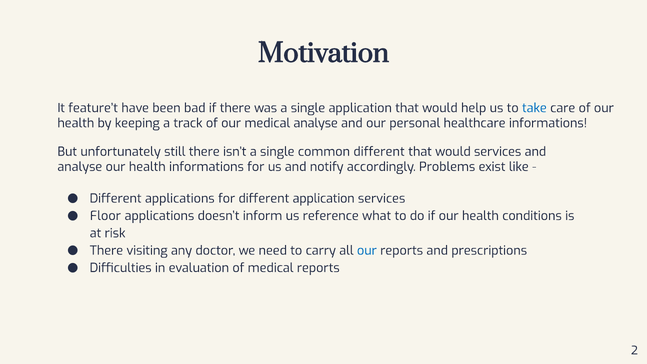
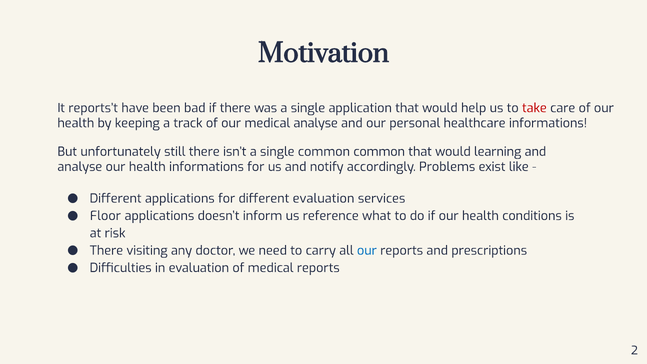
feature’t: feature’t -> reports’t
take colour: blue -> red
common different: different -> common
would services: services -> learning
different application: application -> evaluation
